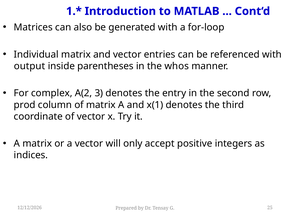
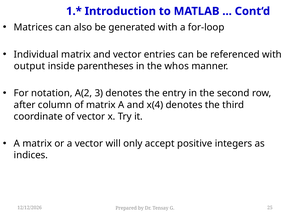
complex: complex -> notation
prod: prod -> after
x(1: x(1 -> x(4
